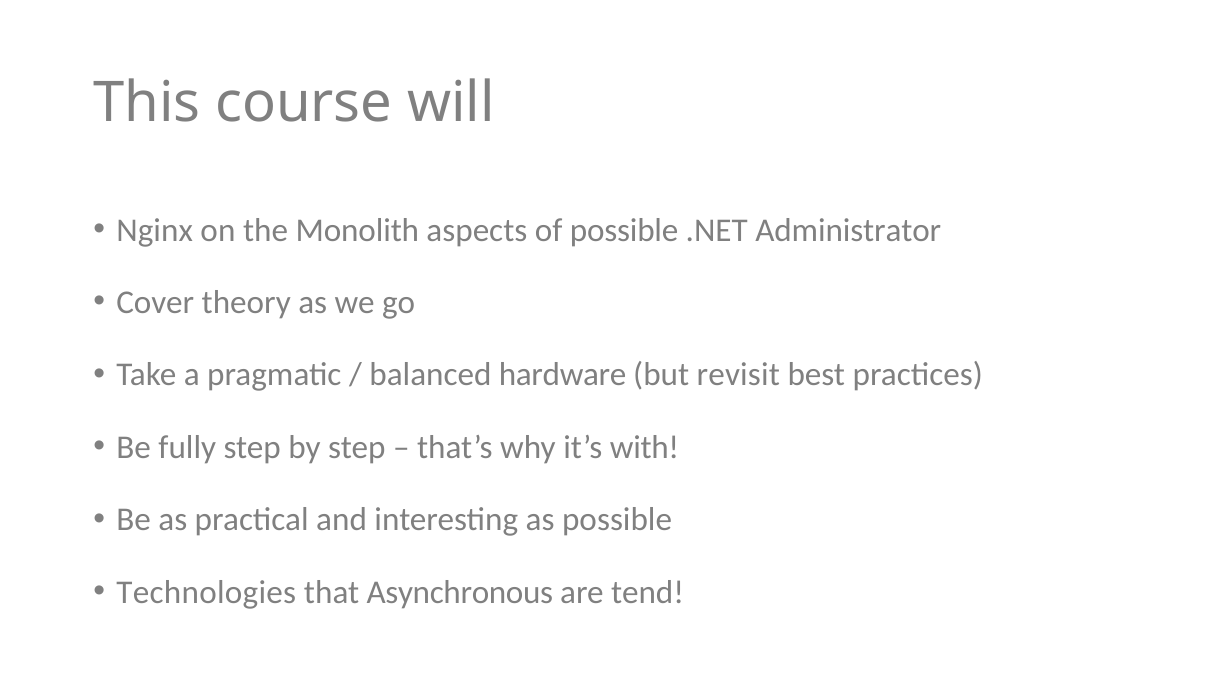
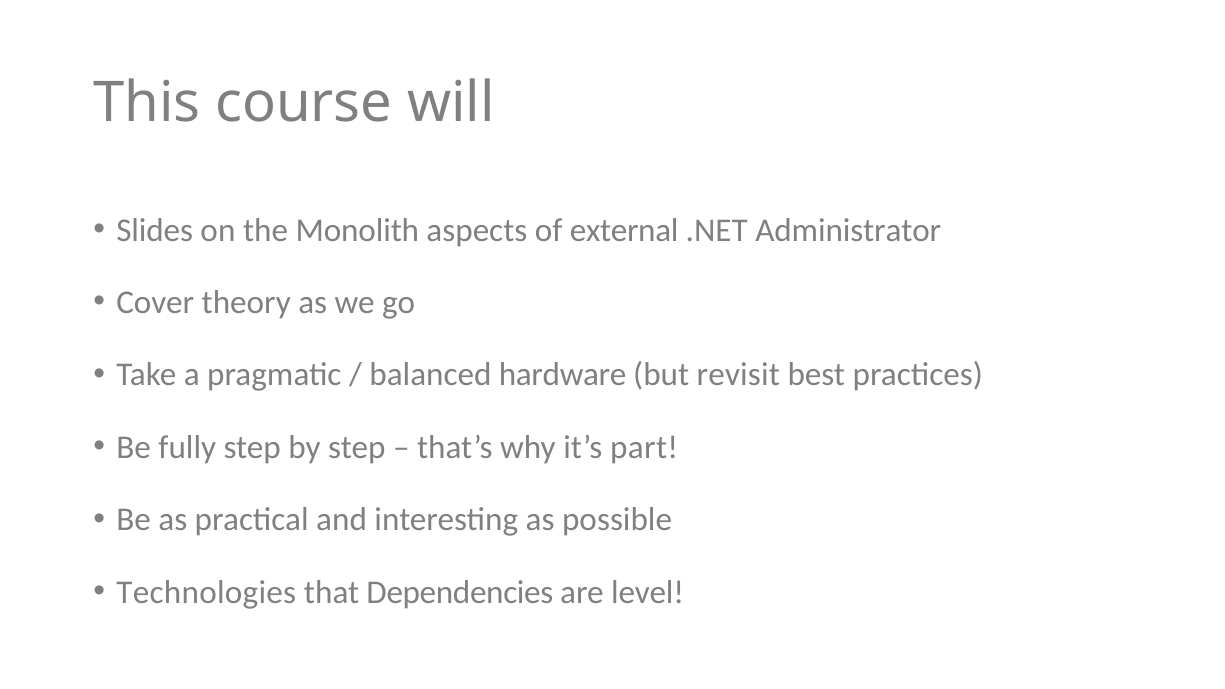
Nginx: Nginx -> Slides
of possible: possible -> external
with: with -> part
Asynchronous: Asynchronous -> Dependencies
tend: tend -> level
